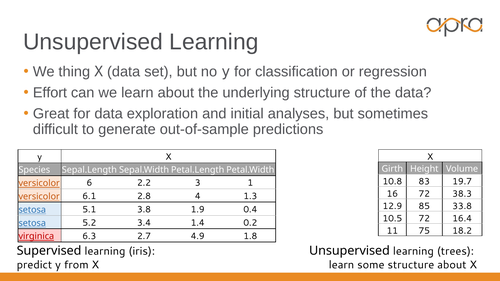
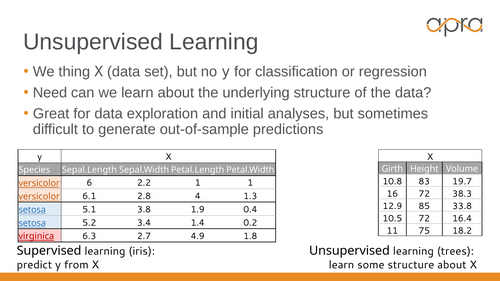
Effort: Effort -> Need
2.2 3: 3 -> 1
